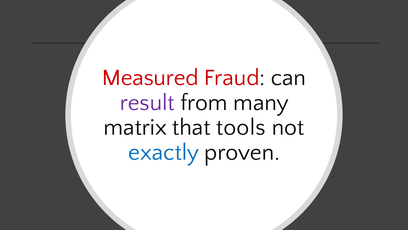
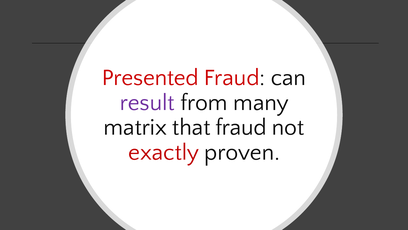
Measured: Measured -> Presented
that tools: tools -> fraud
exactly colour: blue -> red
